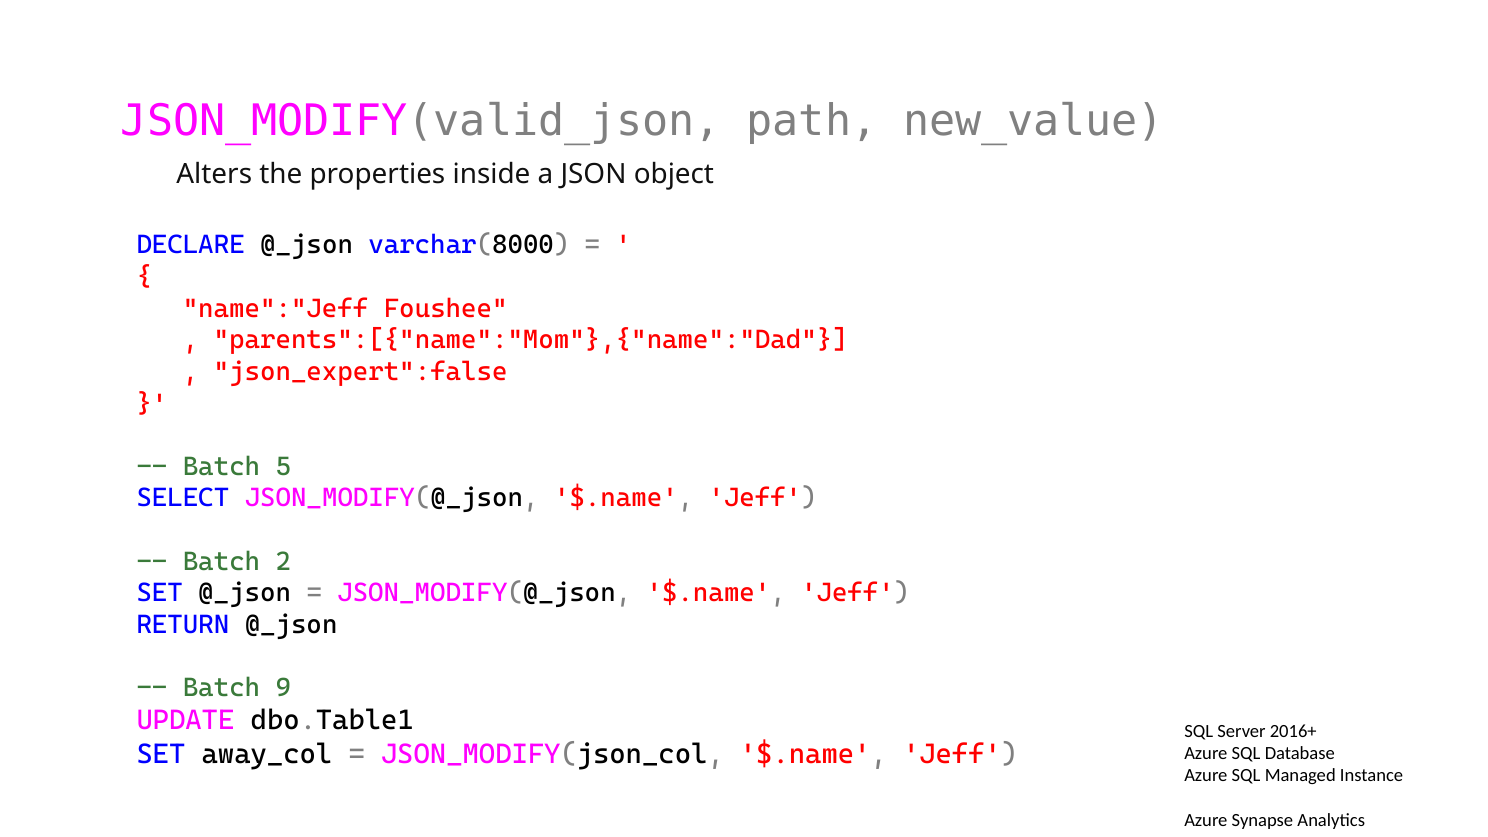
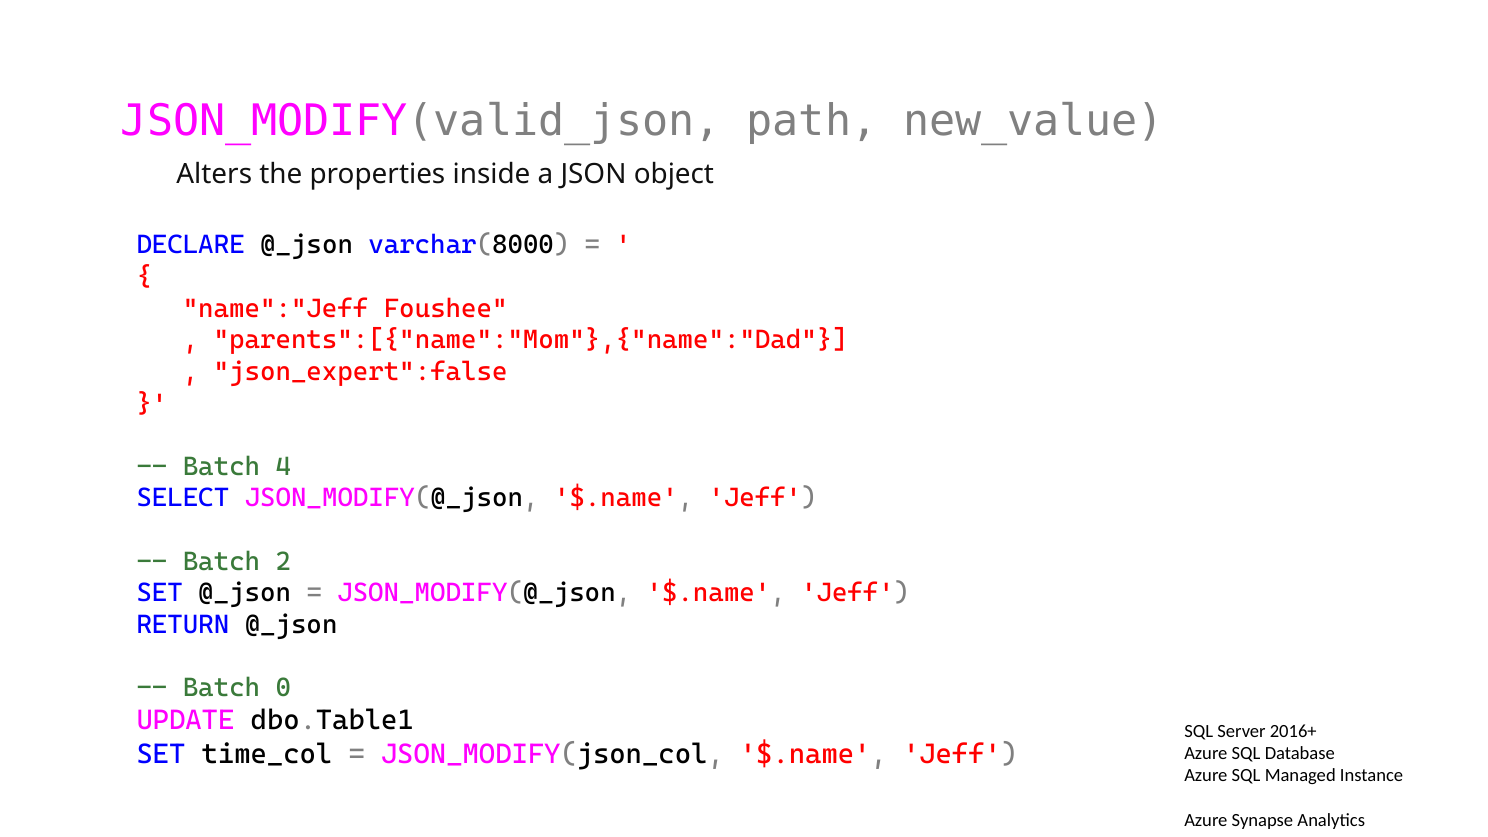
5: 5 -> 4
9: 9 -> 0
away_col: away_col -> time_col
